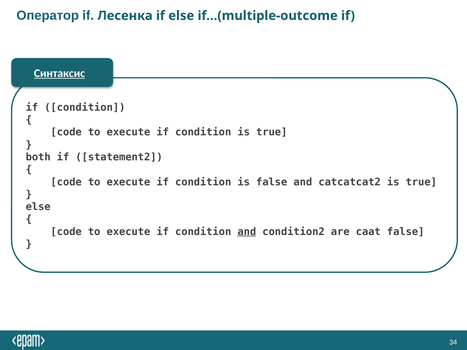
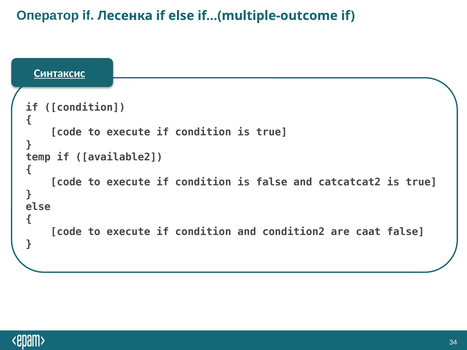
both: both -> temp
statement2: statement2 -> available2
and at (247, 232) underline: present -> none
